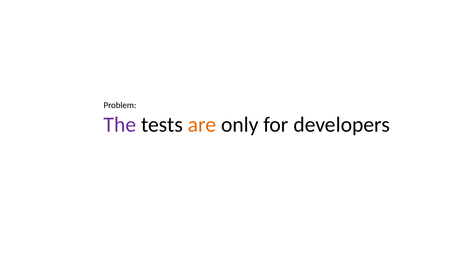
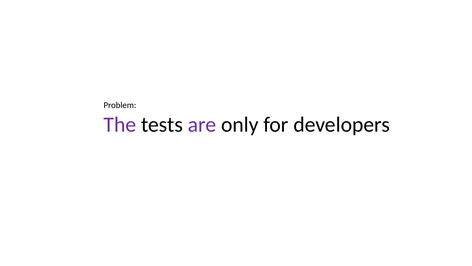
are colour: orange -> purple
